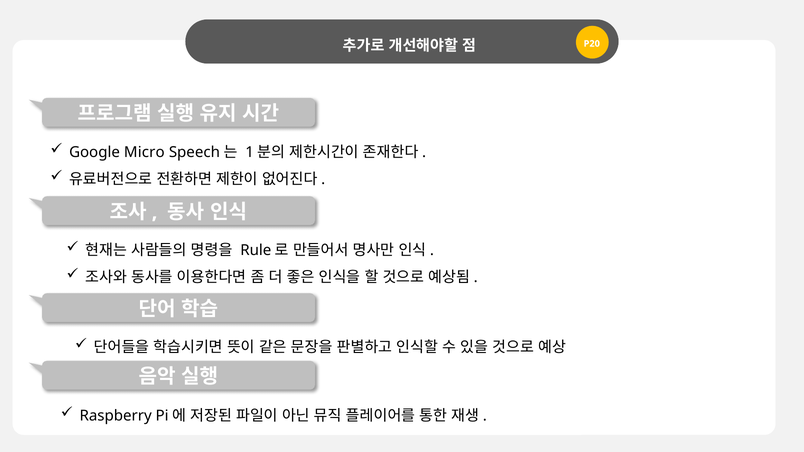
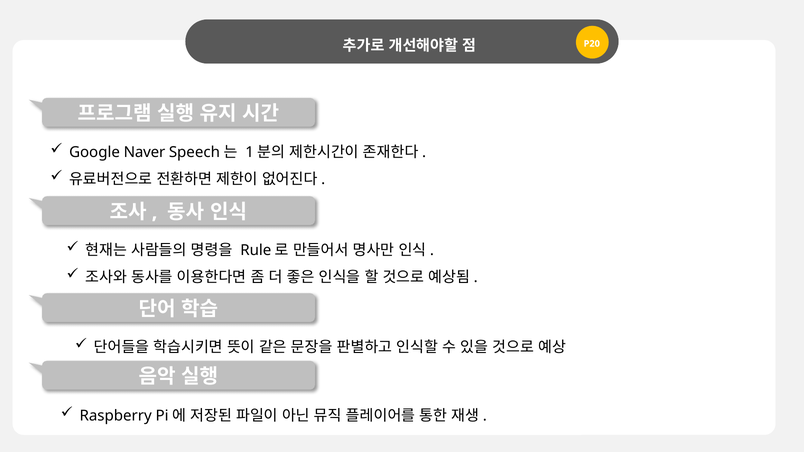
Micro: Micro -> Naver
